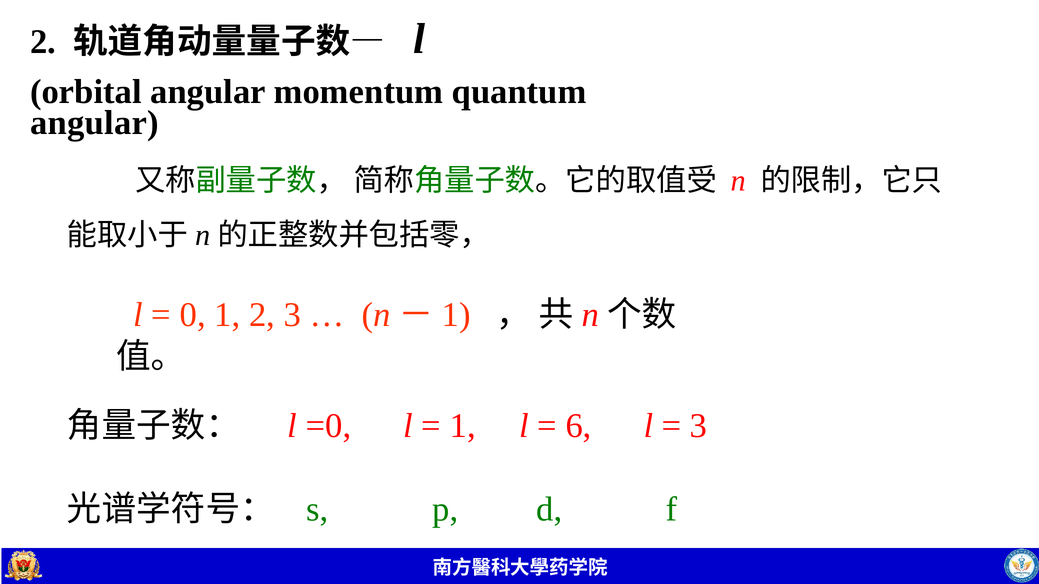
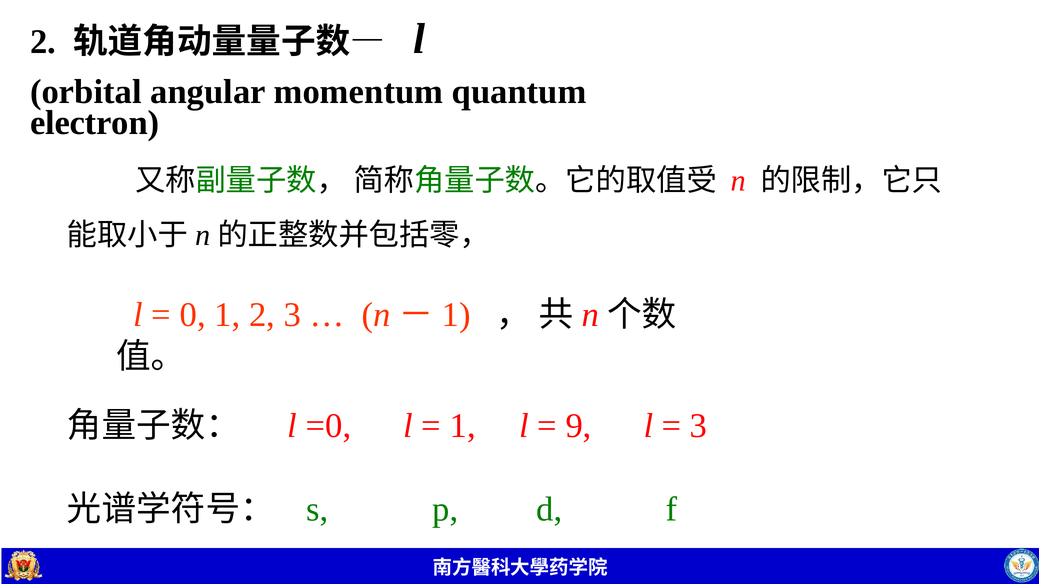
angular at (94, 123): angular -> electron
6: 6 -> 9
